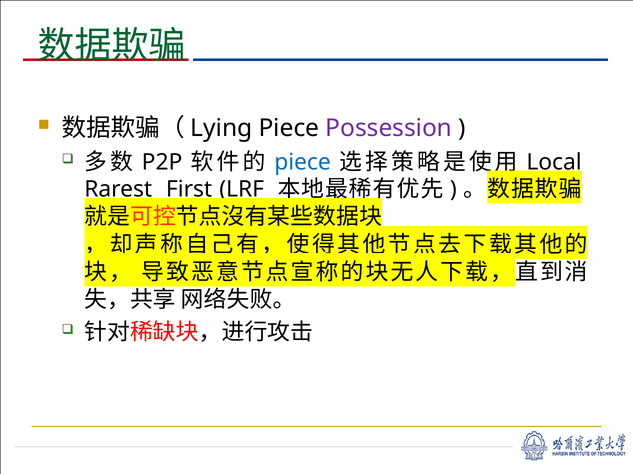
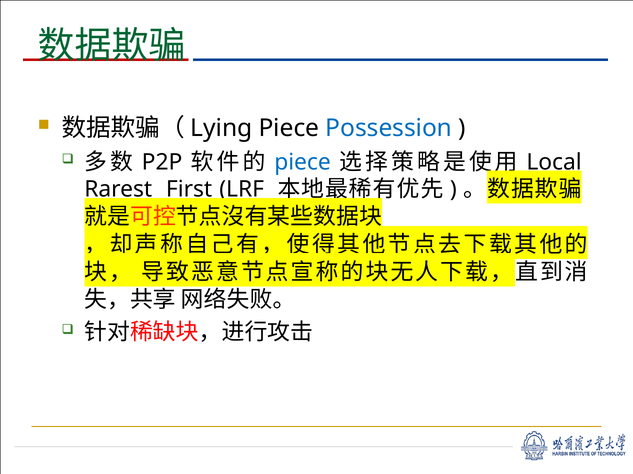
Possession colour: purple -> blue
